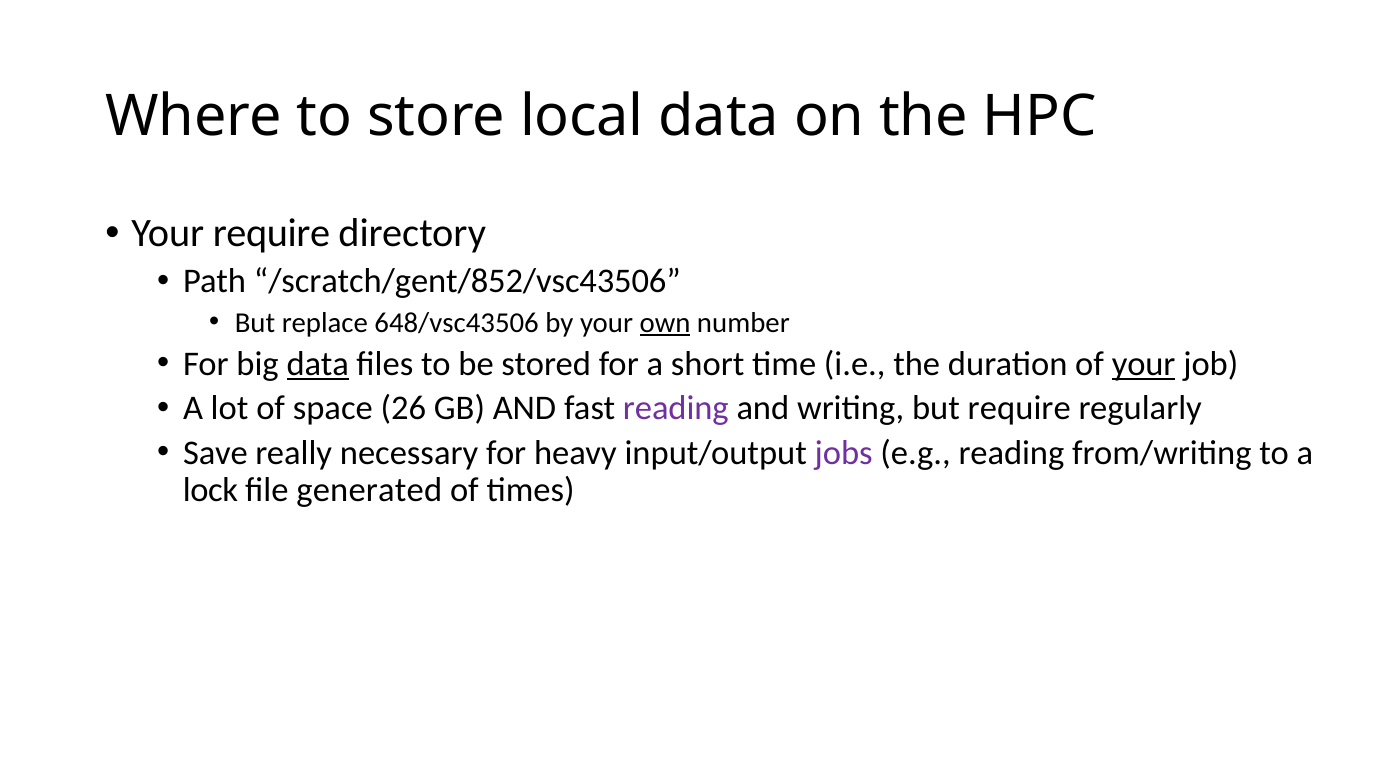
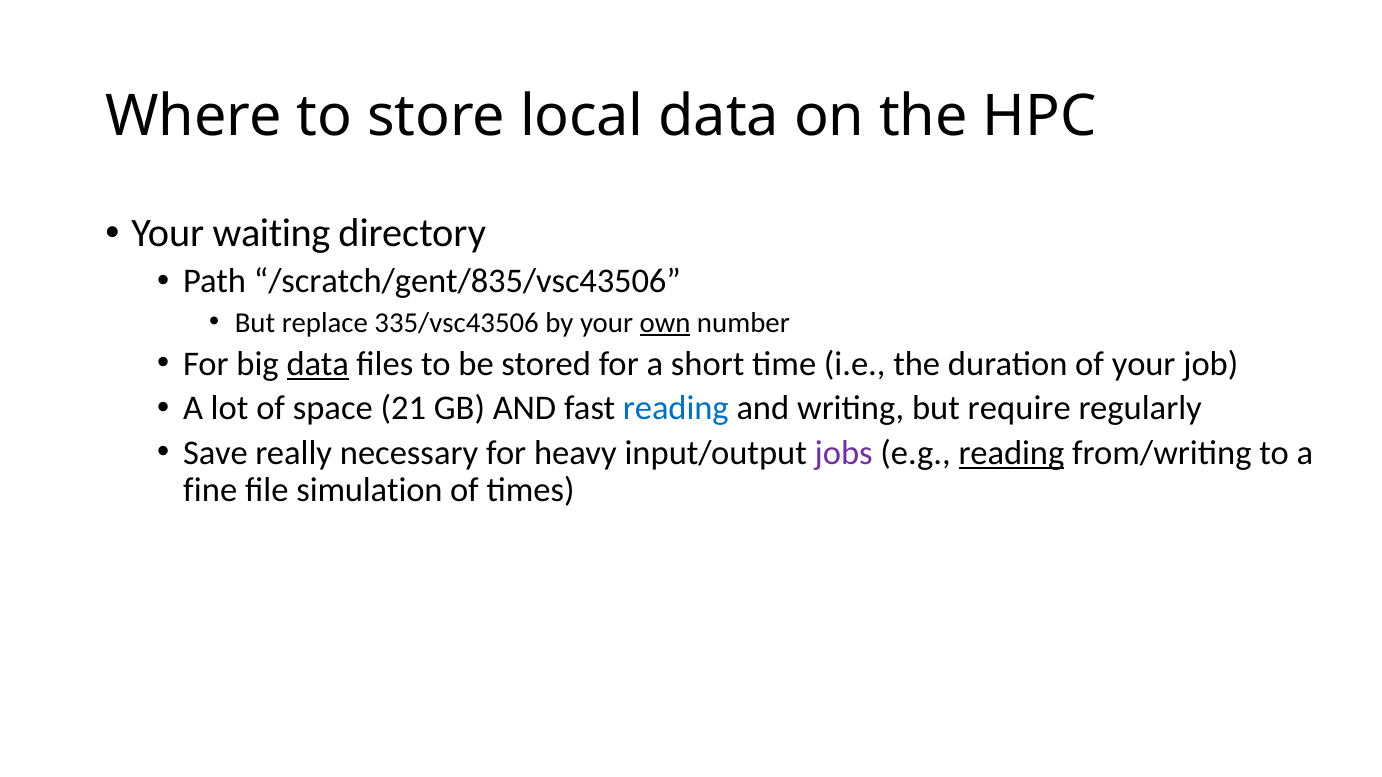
Your require: require -> waiting
/scratch/gent/852/vsc43506: /scratch/gent/852/vsc43506 -> /scratch/gent/835/vsc43506
648/vsc43506: 648/vsc43506 -> 335/vsc43506
your at (1144, 364) underline: present -> none
26: 26 -> 21
reading at (676, 408) colour: purple -> blue
reading at (1011, 453) underline: none -> present
lock: lock -> fine
generated: generated -> simulation
